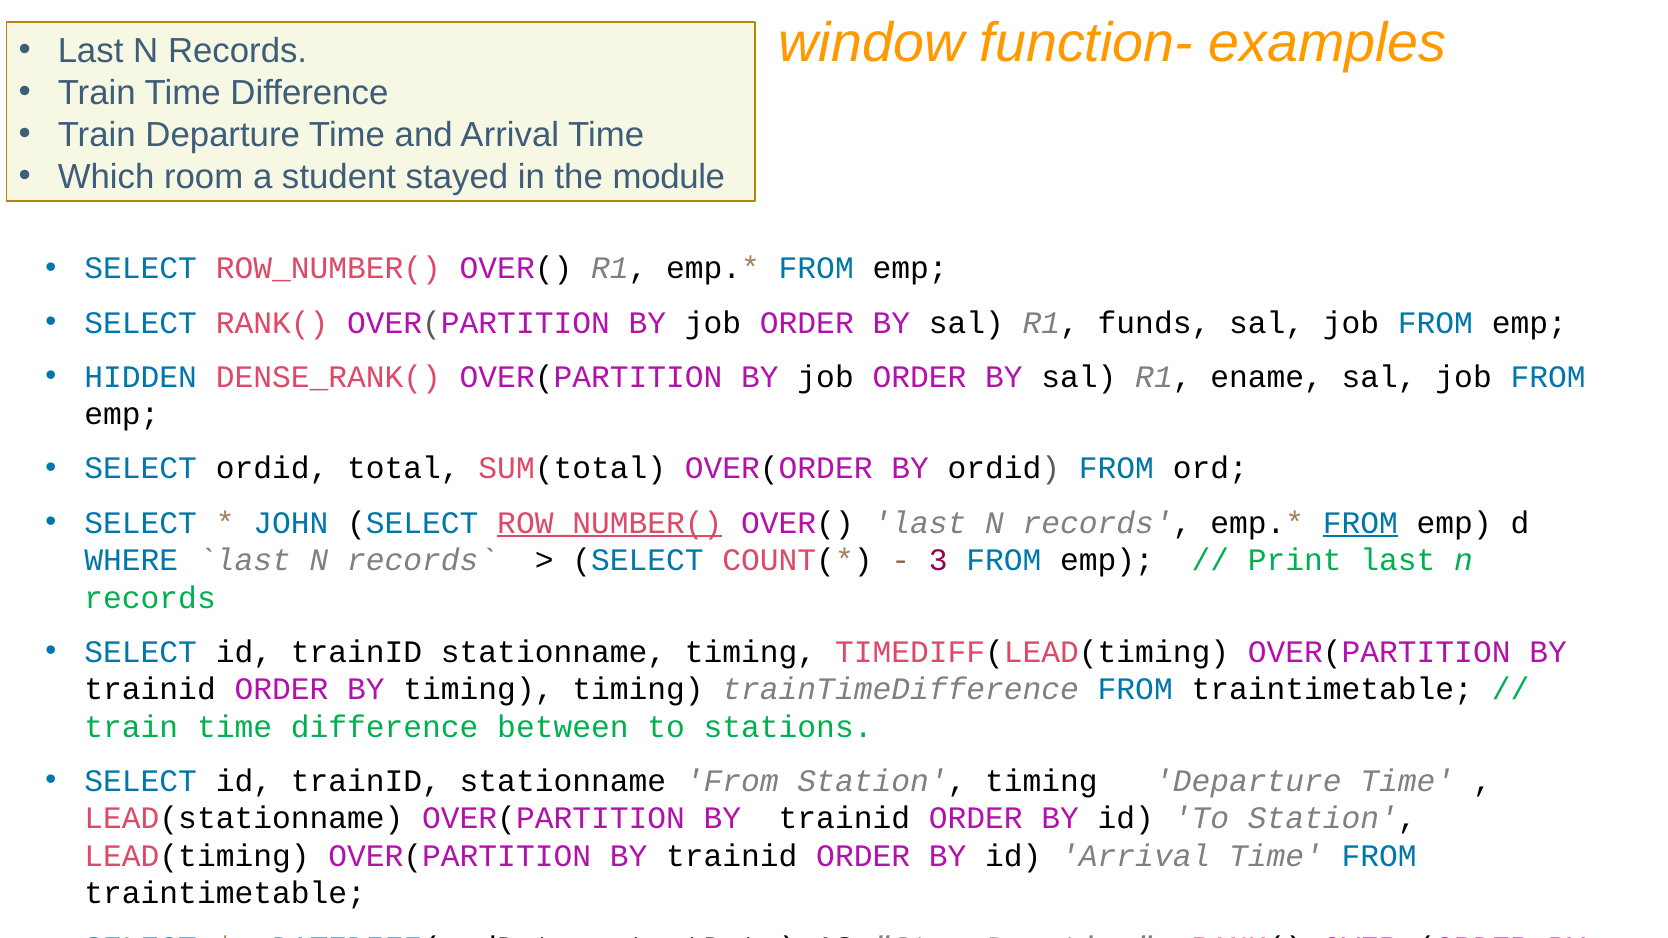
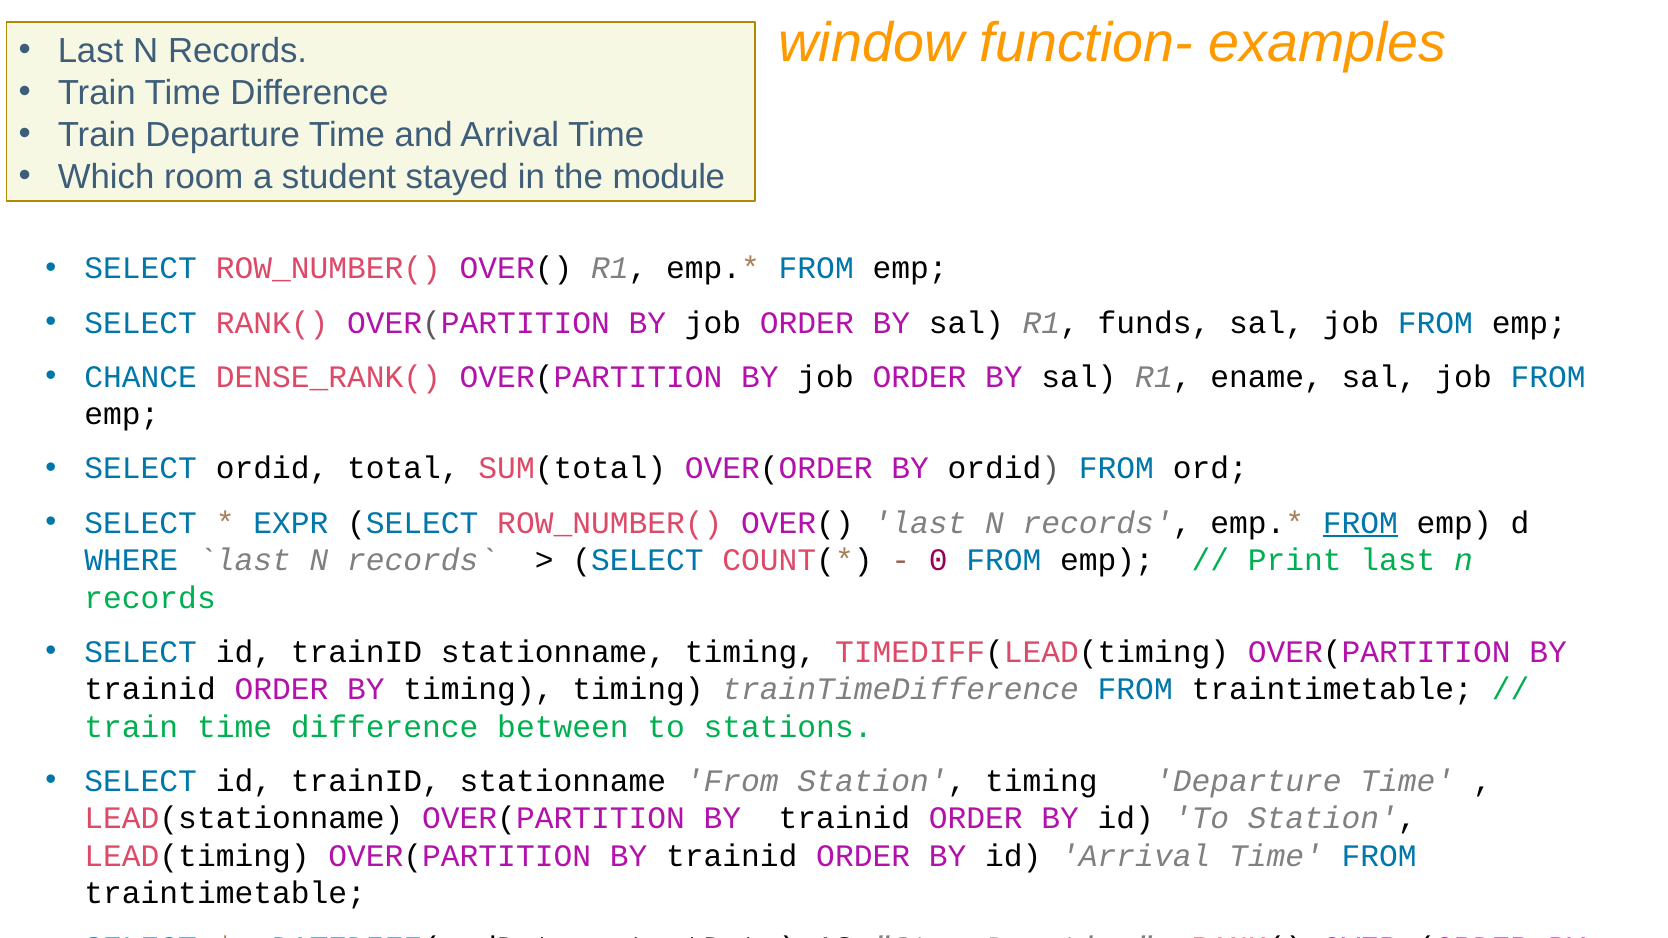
HIDDEN: HIDDEN -> CHANCE
JOHN: JOHN -> EXPR
ROW_NUMBER( at (610, 523) underline: present -> none
3: 3 -> 0
